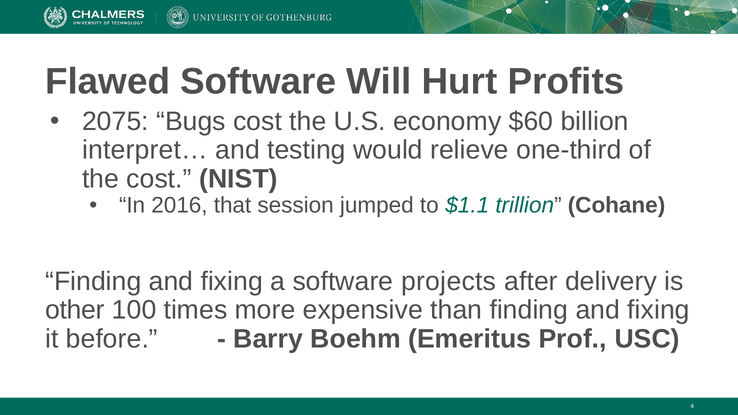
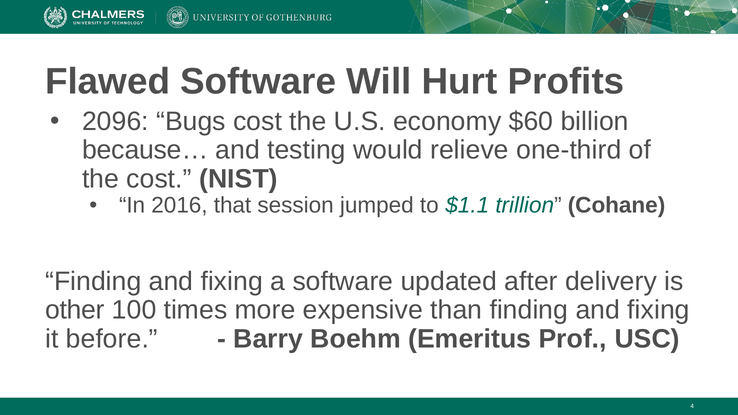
2075: 2075 -> 2096
interpret…: interpret… -> because…
projects: projects -> updated
